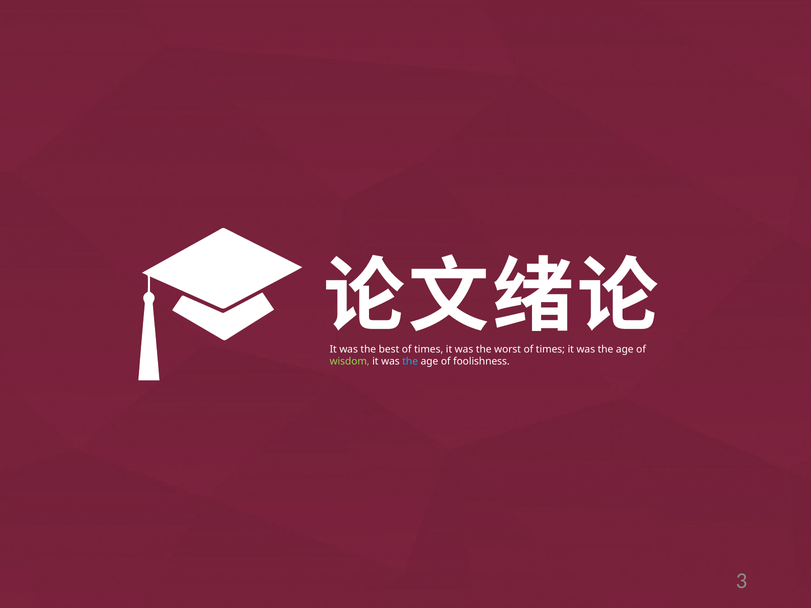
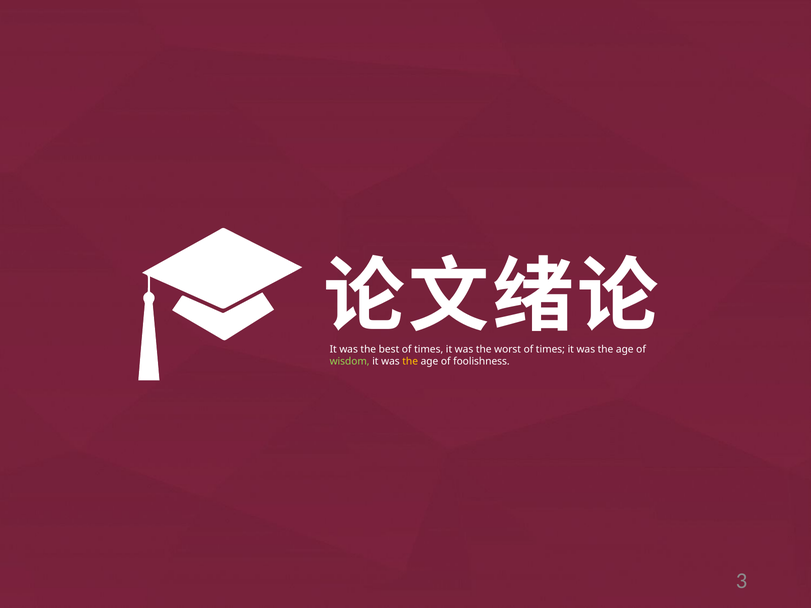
the at (410, 362) colour: light blue -> yellow
